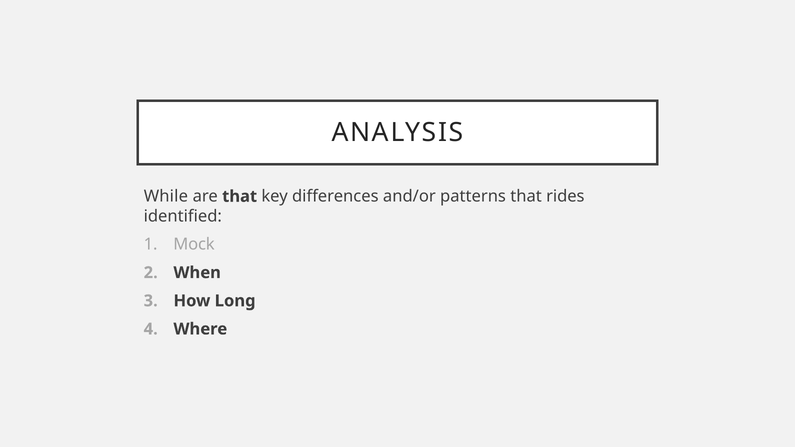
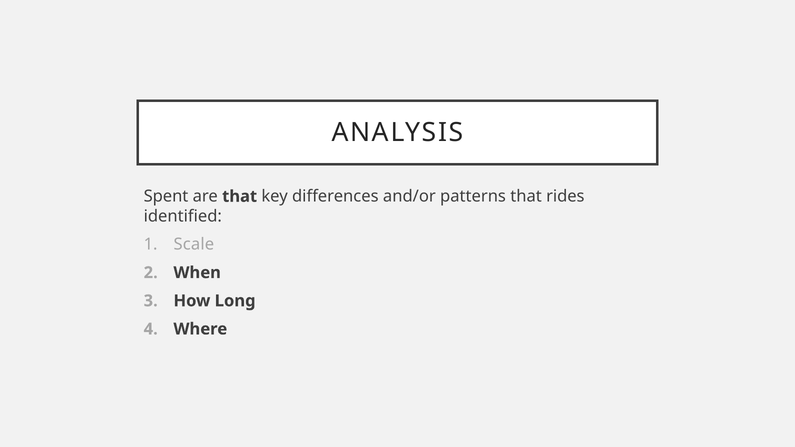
While: While -> Spent
Mock: Mock -> Scale
